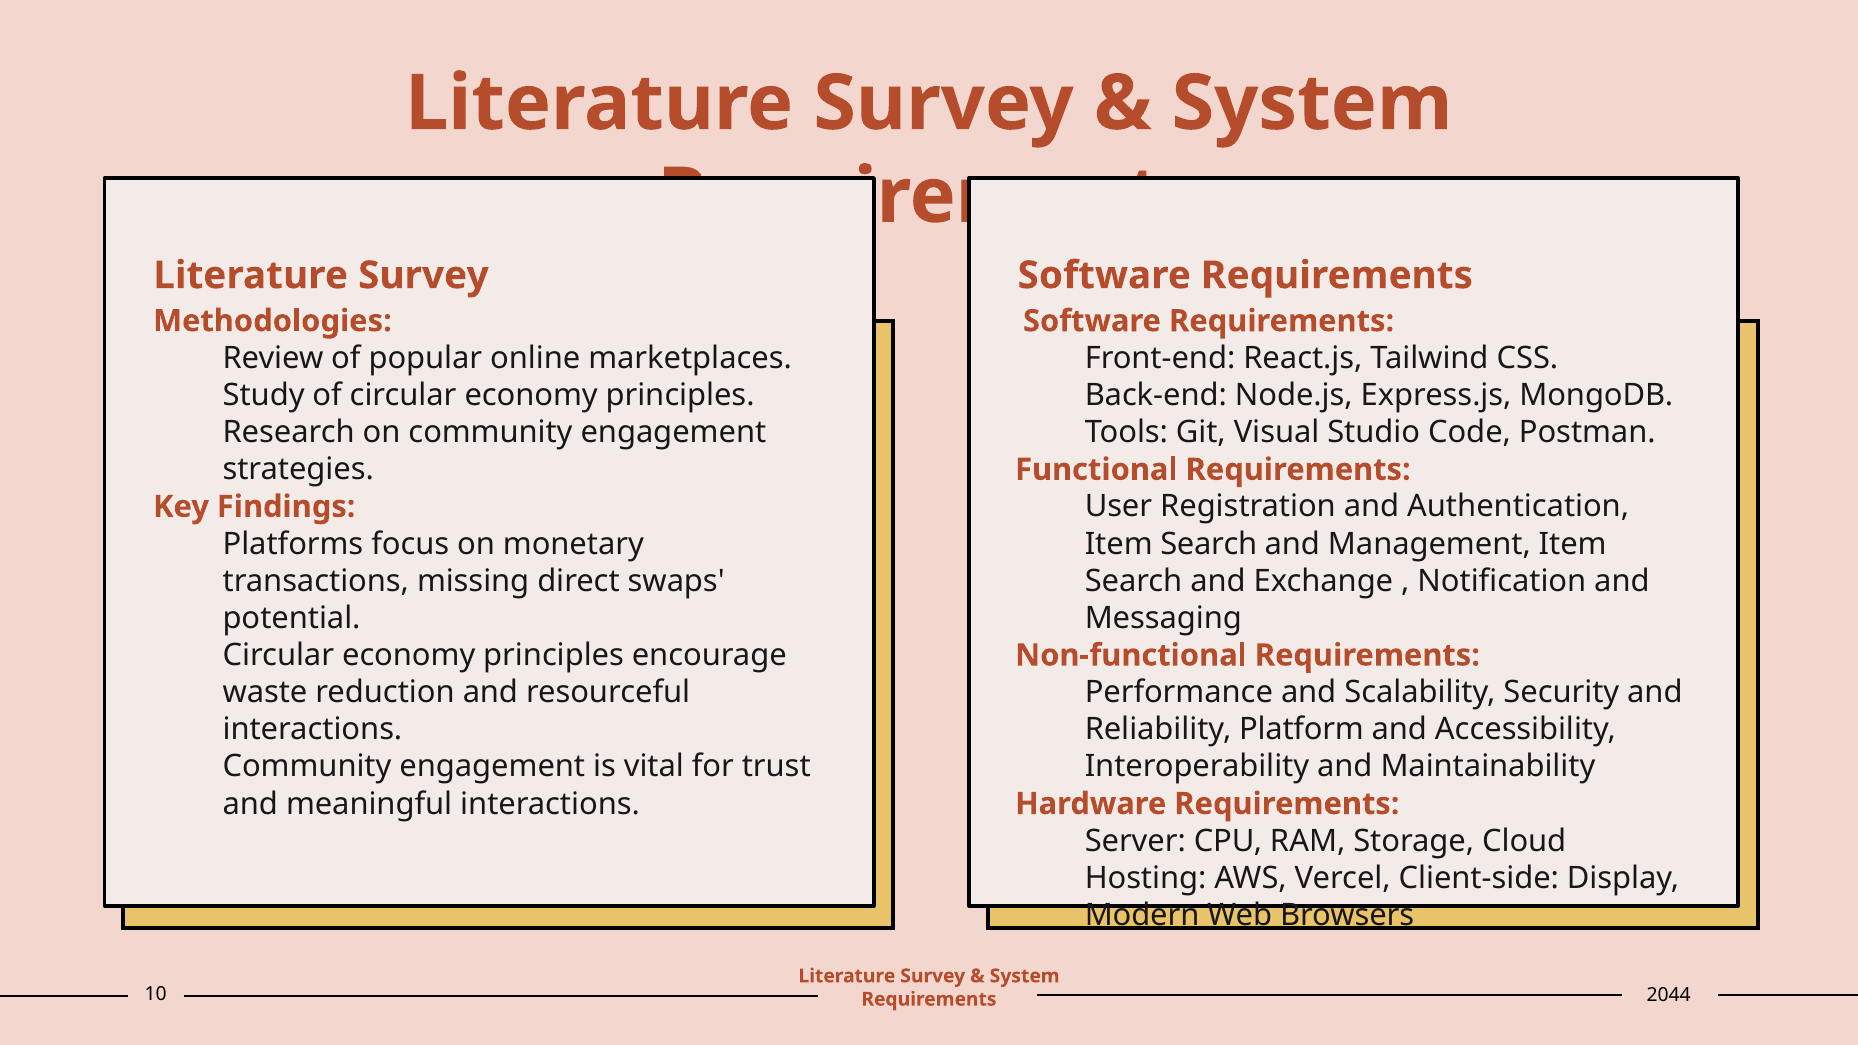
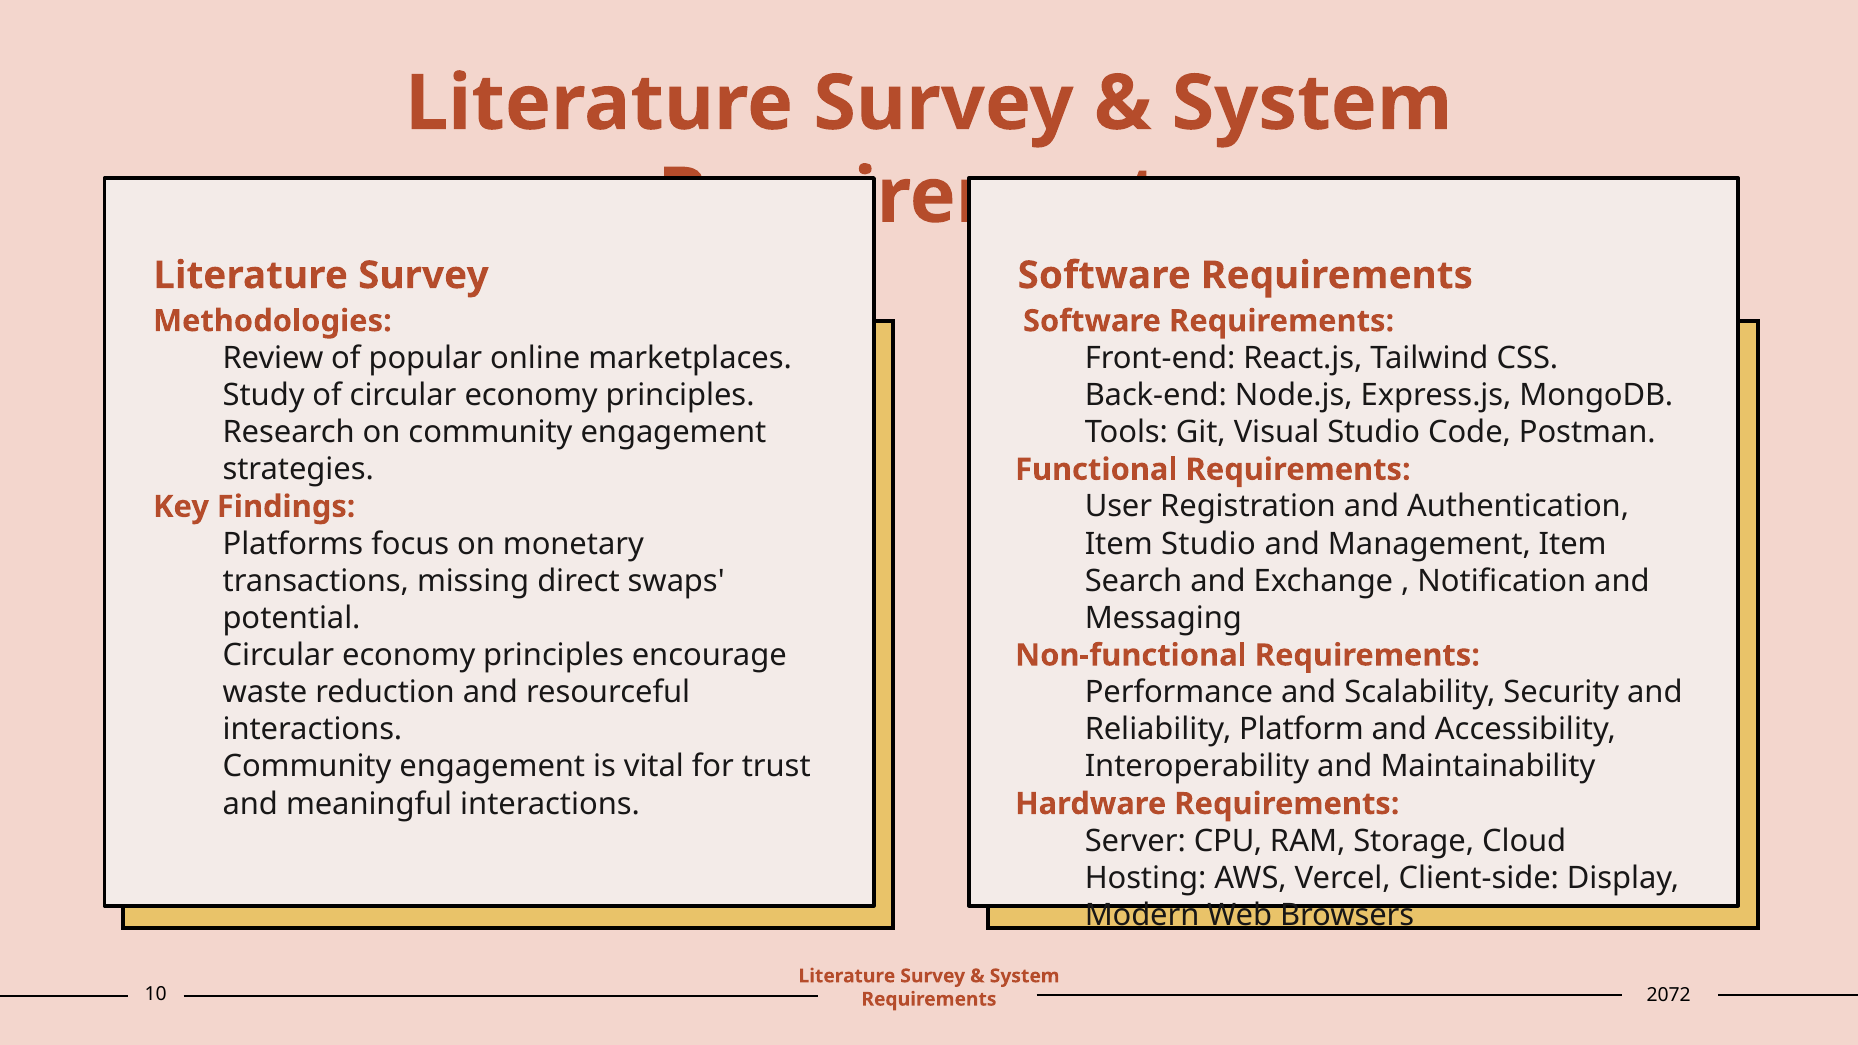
Search at (1209, 544): Search -> Studio
2044: 2044 -> 2072
